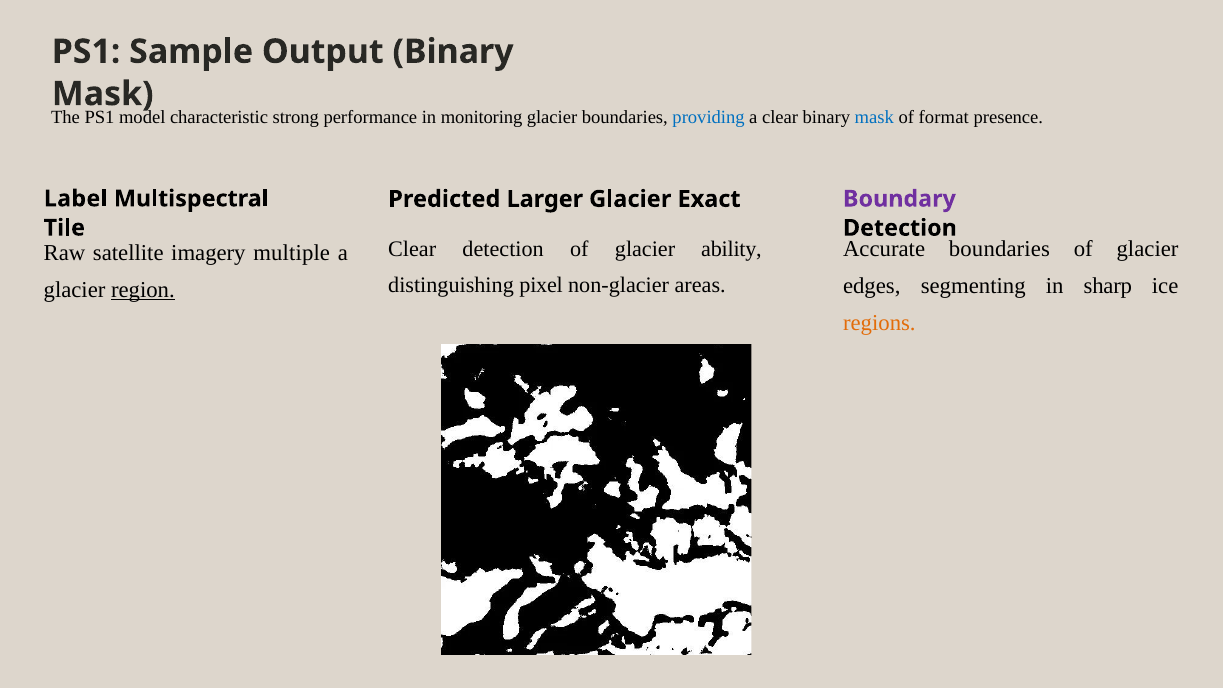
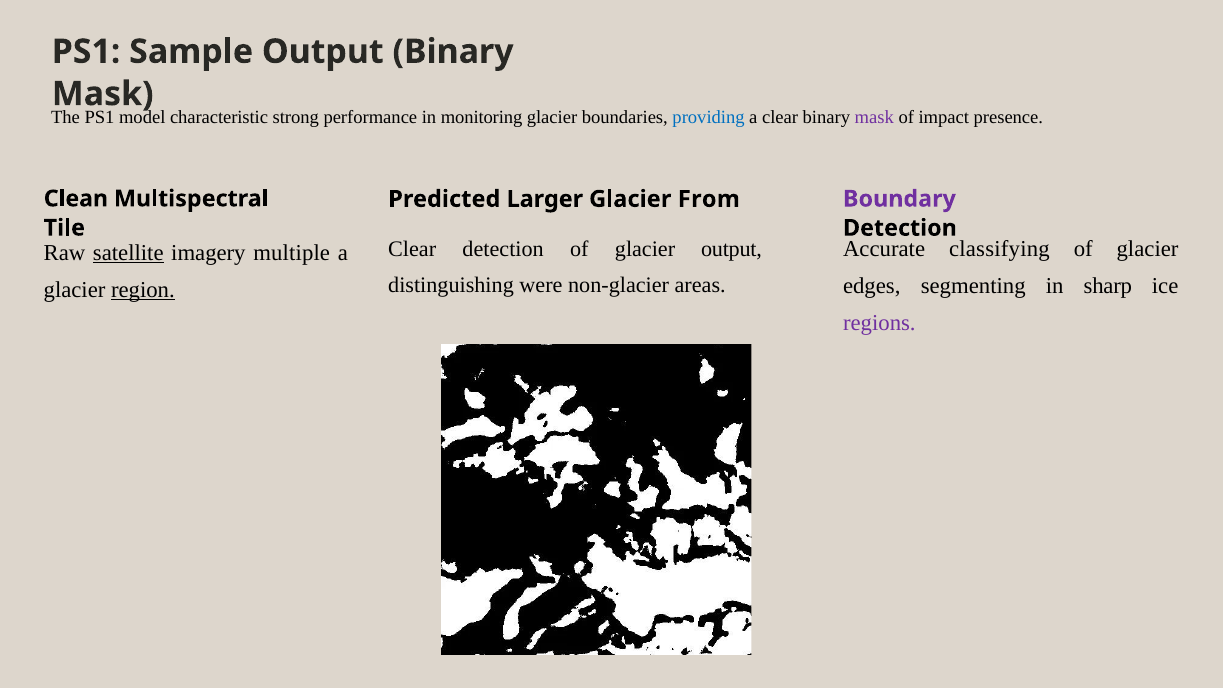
mask at (874, 118) colour: blue -> purple
format: format -> impact
Label: Label -> Clean
Exact: Exact -> From
boundaries at (999, 249): boundaries -> classifying
glacier ability: ability -> output
satellite underline: none -> present
pixel: pixel -> were
regions colour: orange -> purple
